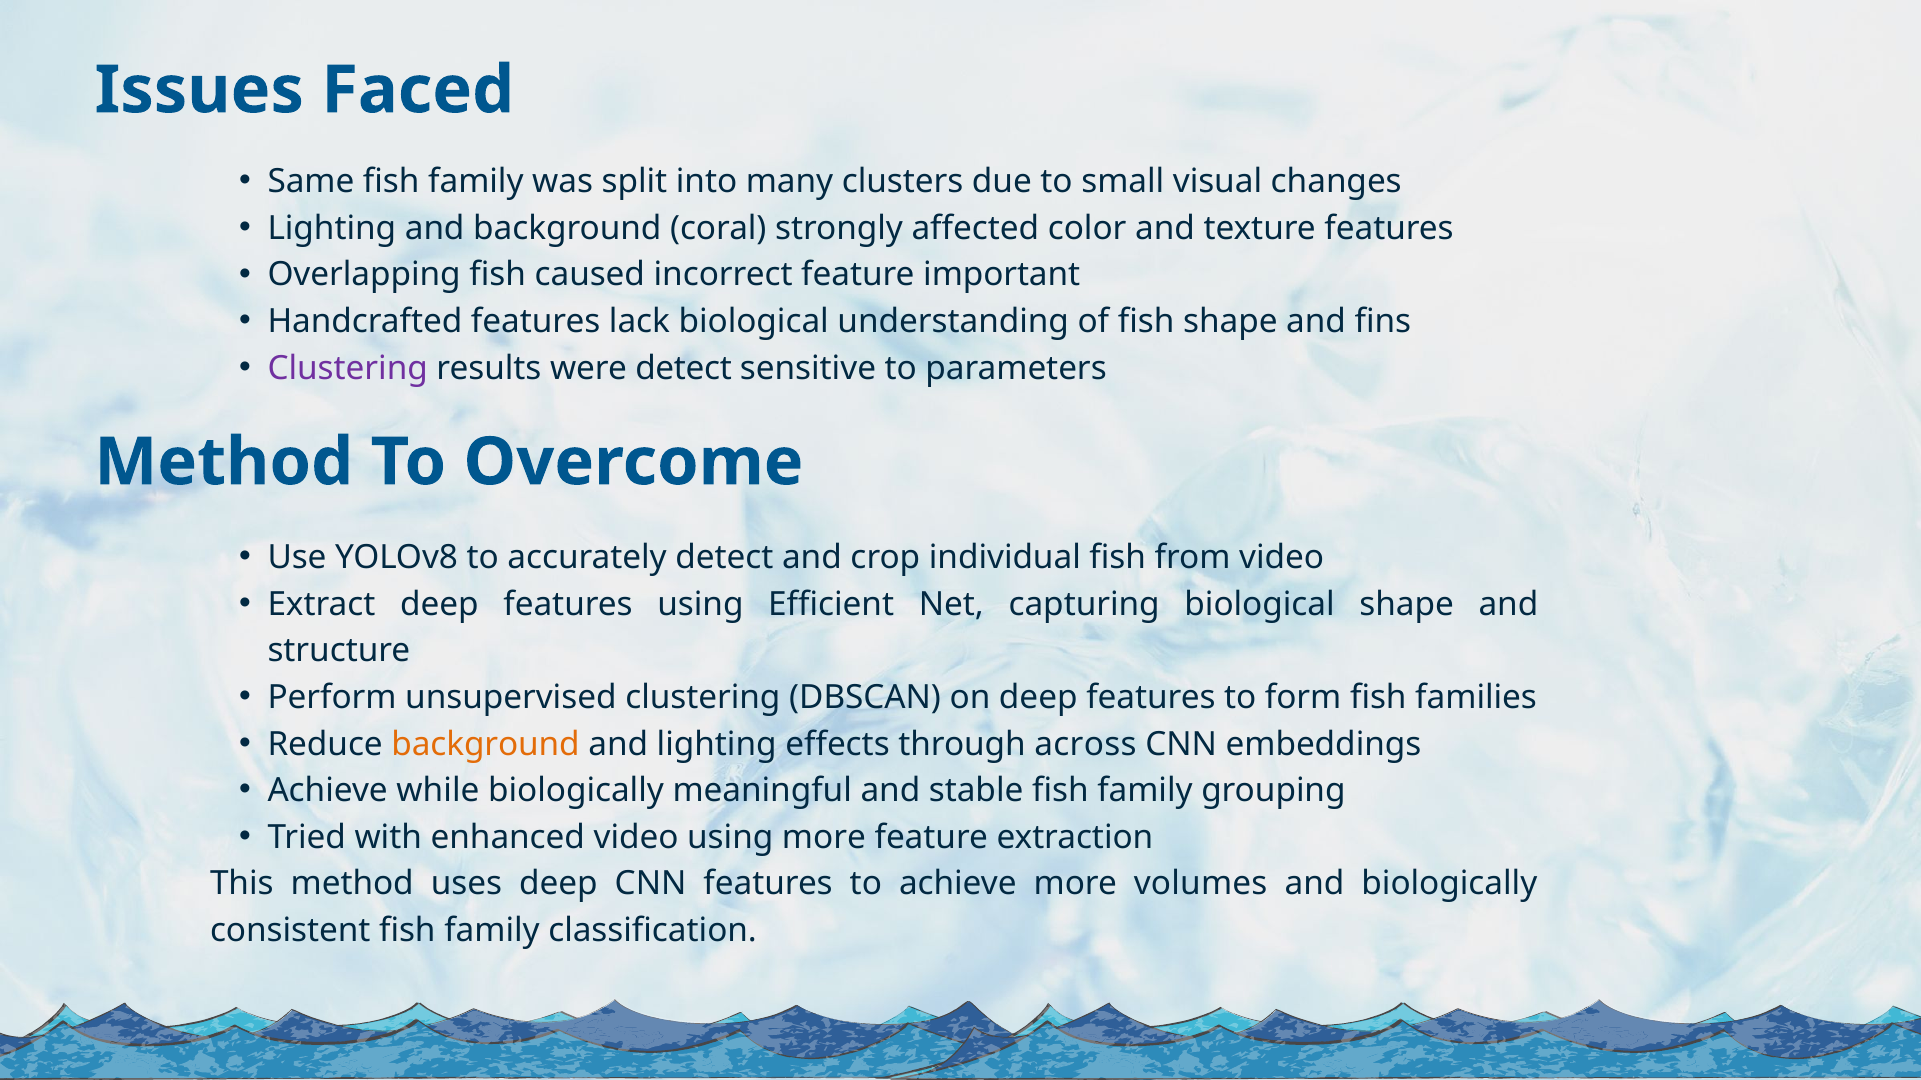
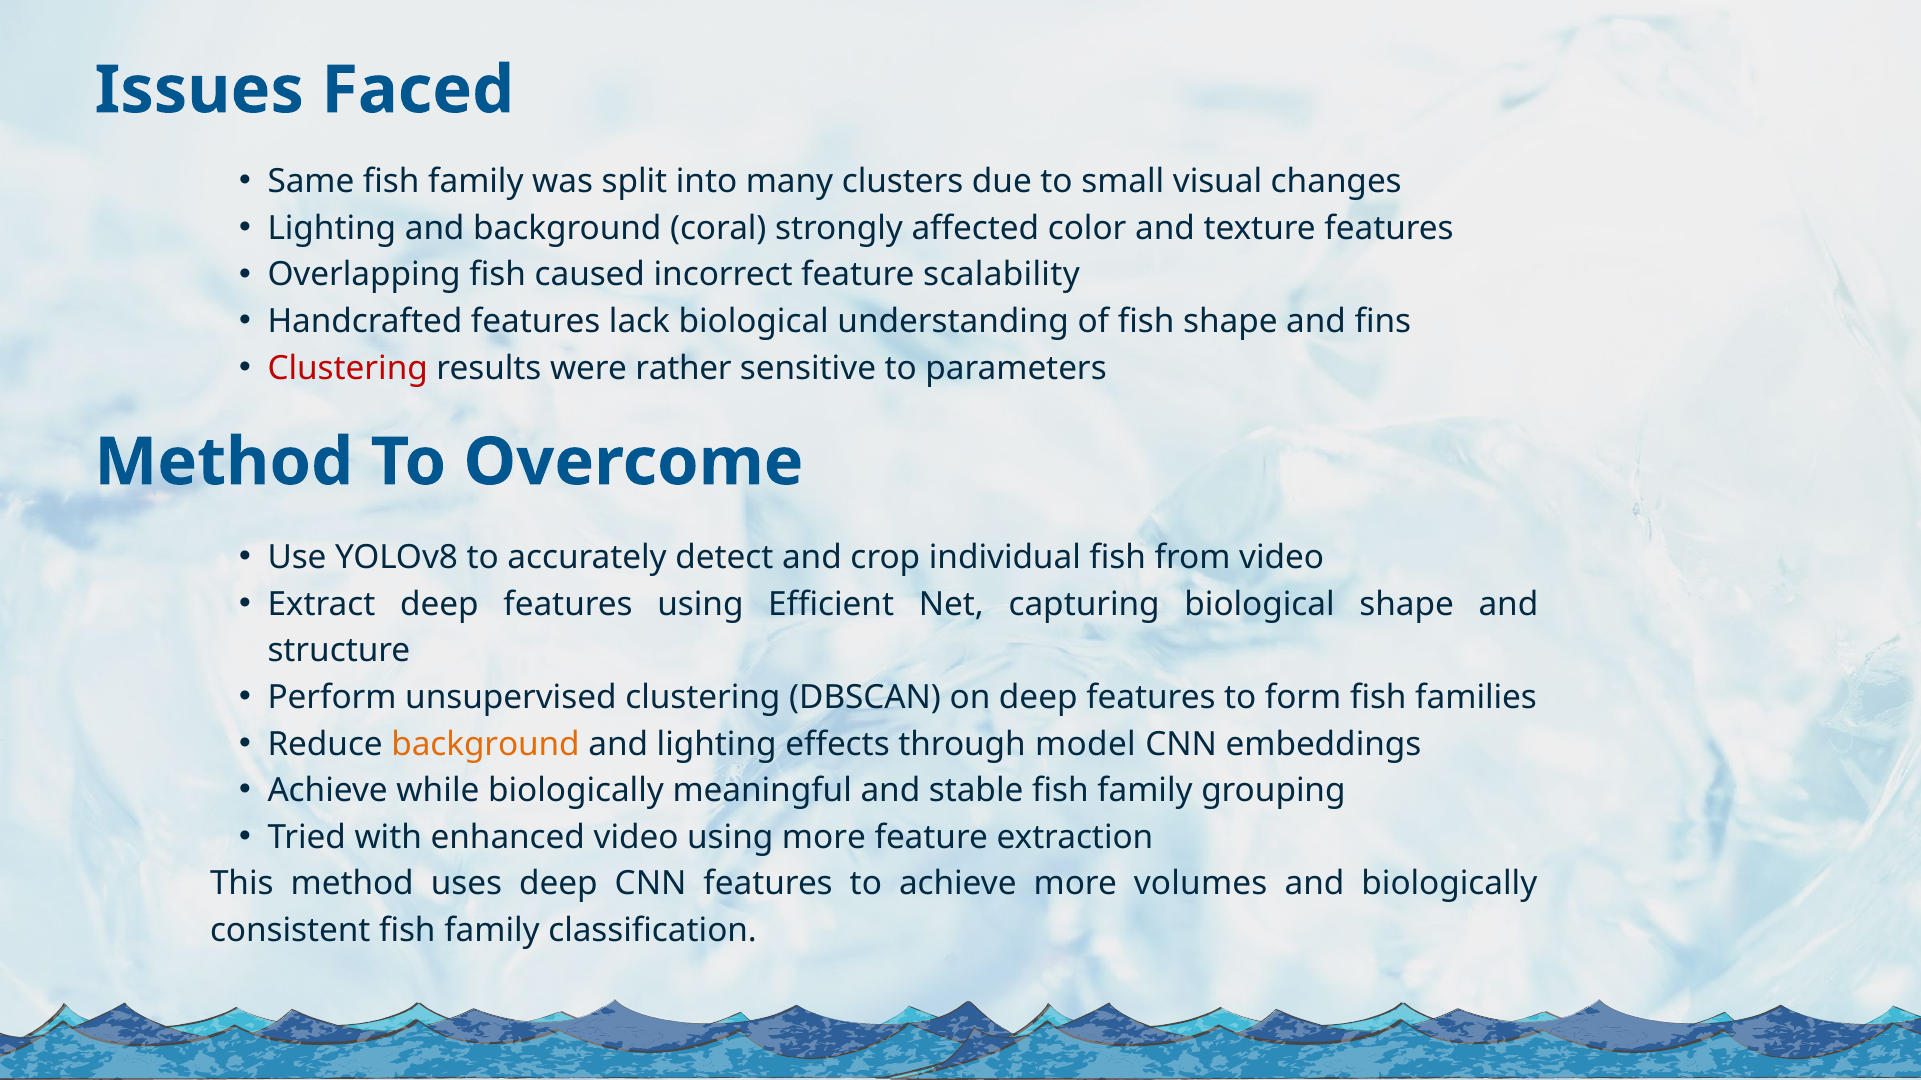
important: important -> scalability
Clustering at (348, 368) colour: purple -> red
were detect: detect -> rather
across: across -> model
